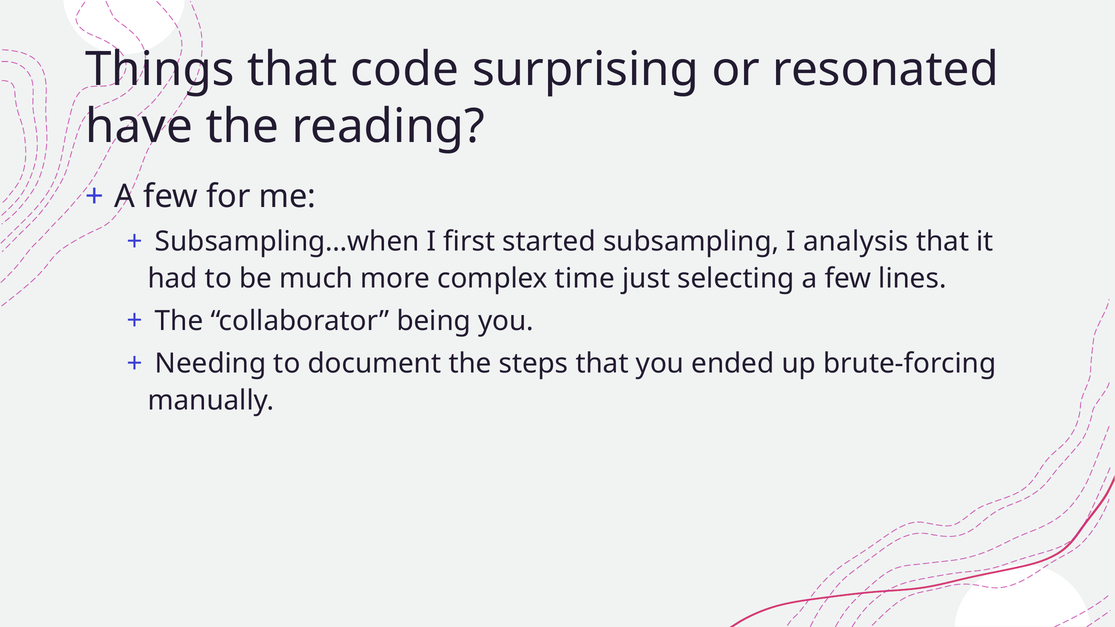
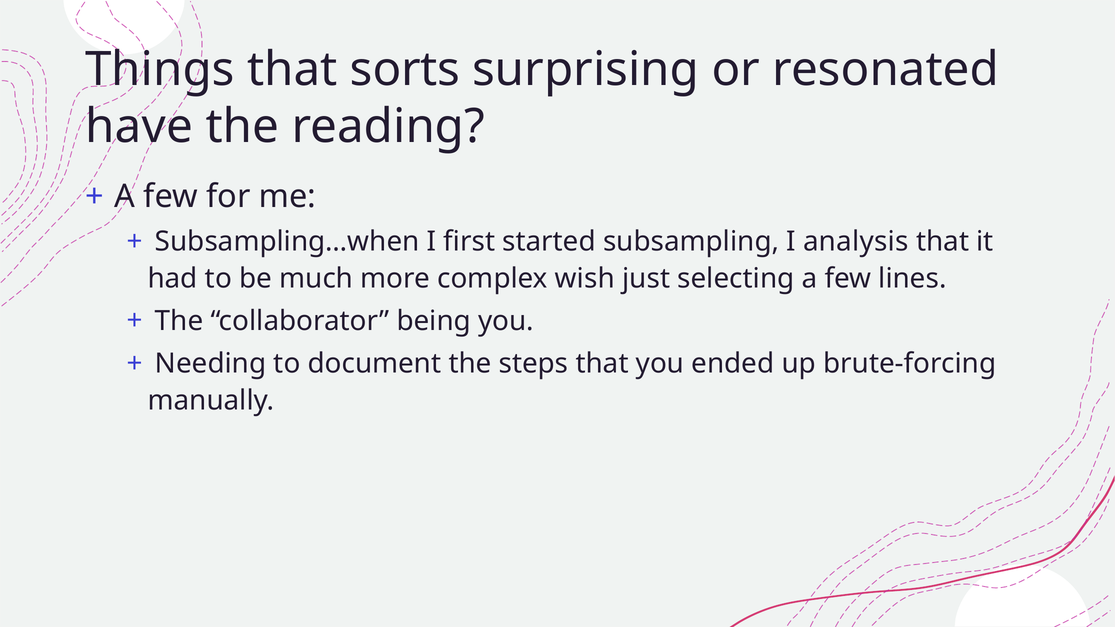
code: code -> sorts
time: time -> wish
